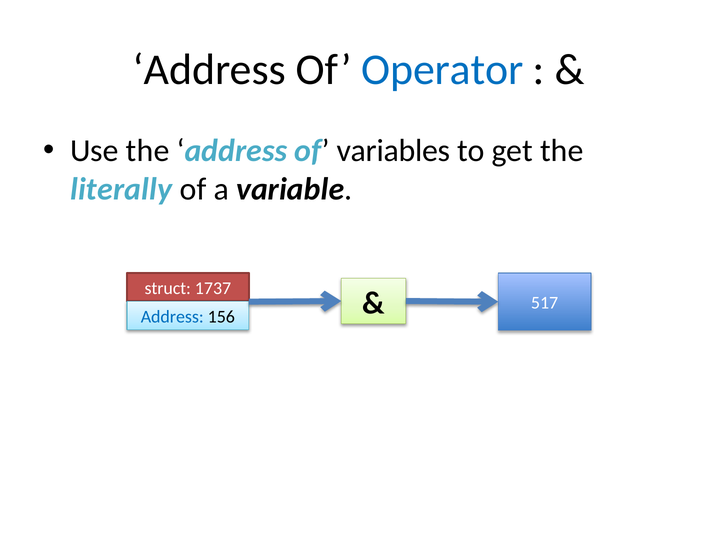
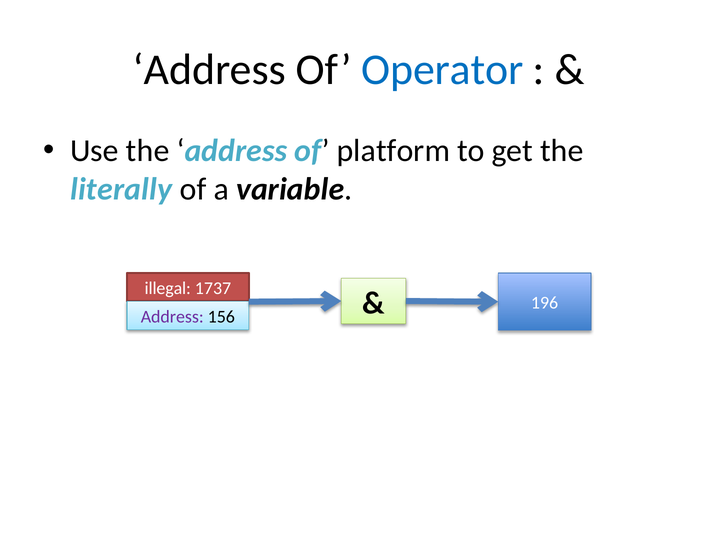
variables: variables -> platform
struct: struct -> illegal
Address at (172, 317) colour: blue -> purple
517: 517 -> 196
